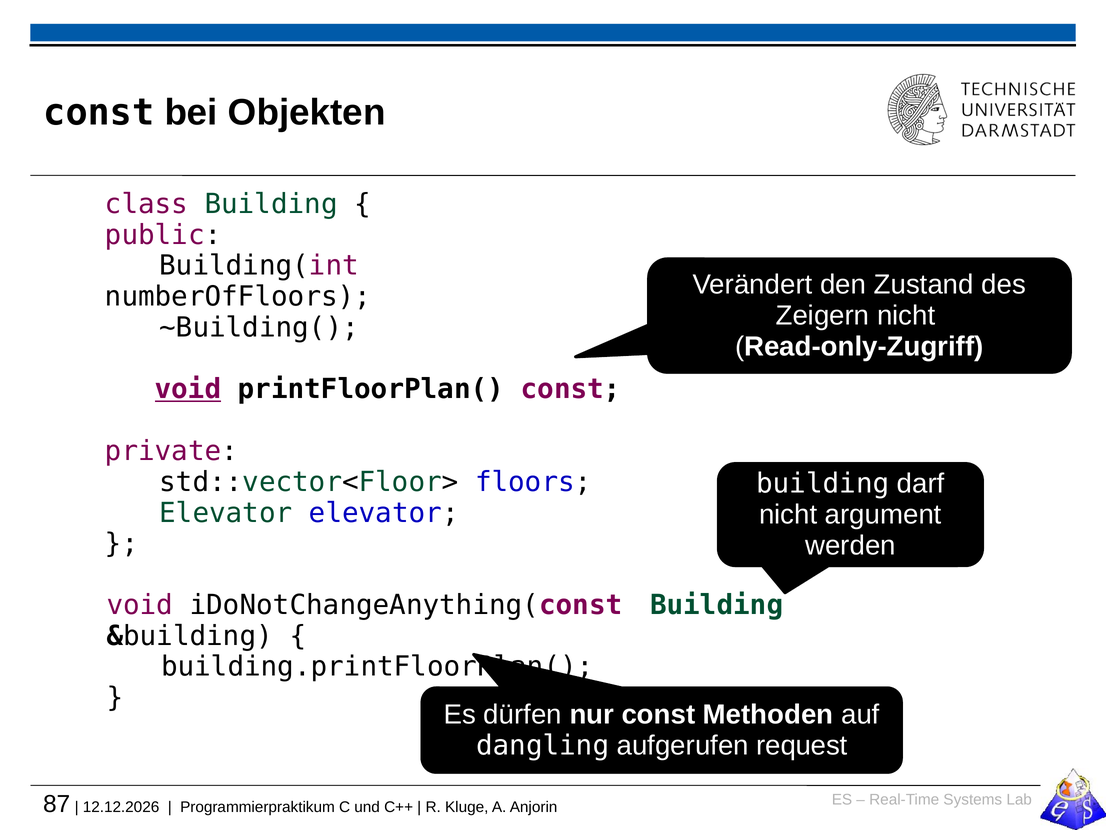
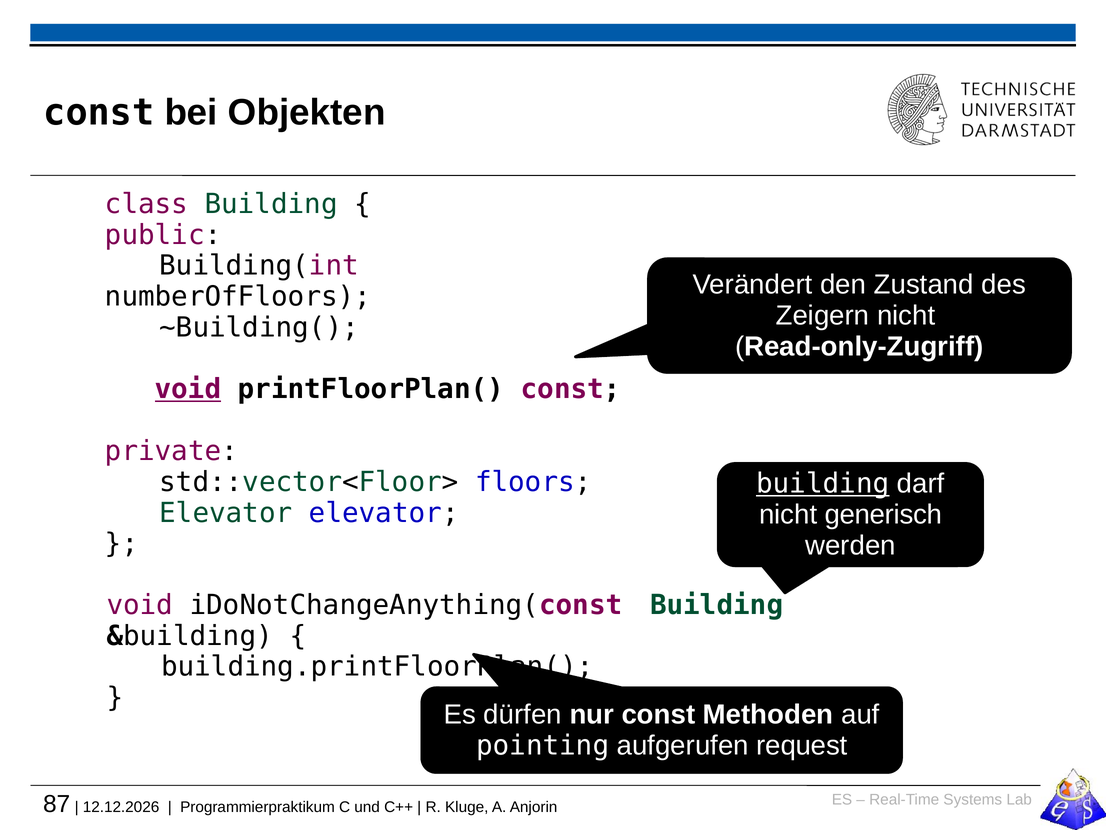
building at (823, 484) underline: none -> present
argument: argument -> generisch
dangling: dangling -> pointing
